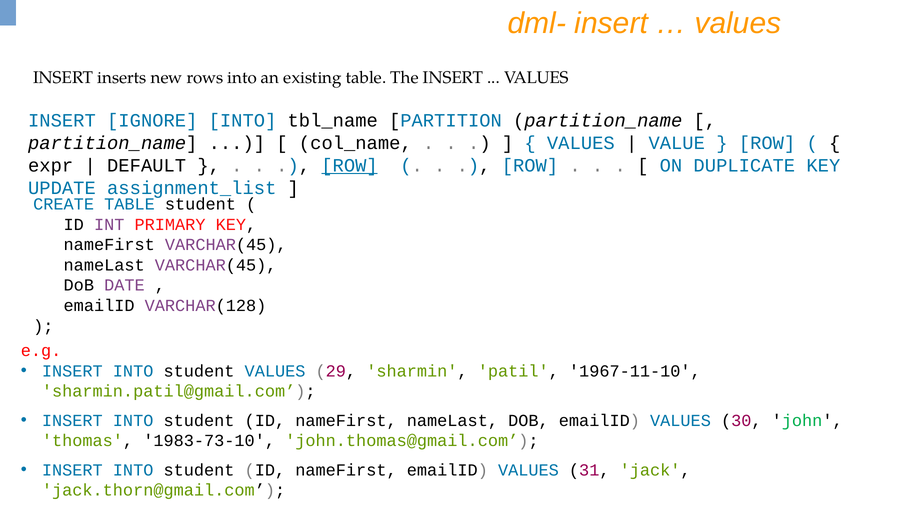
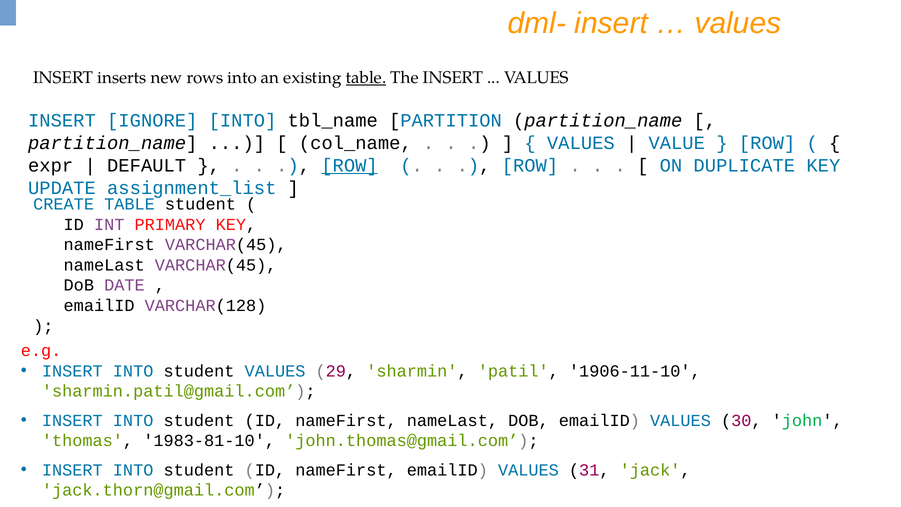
table at (366, 78) underline: none -> present
1967-11-10: 1967-11-10 -> 1906-11-10
1983-73-10: 1983-73-10 -> 1983-81-10
